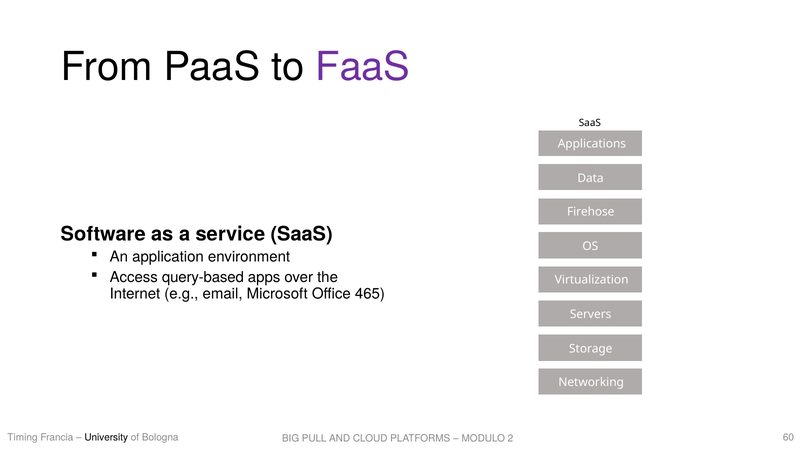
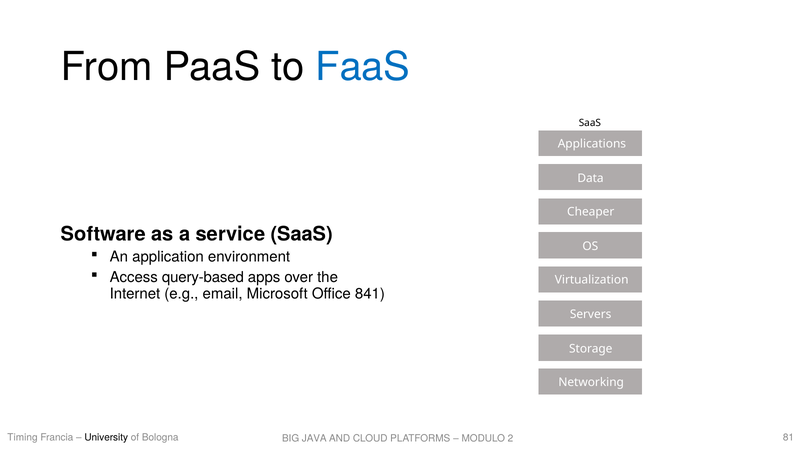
FaaS colour: purple -> blue
Firehose: Firehose -> Cheaper
465: 465 -> 841
60: 60 -> 81
PULL: PULL -> JAVA
